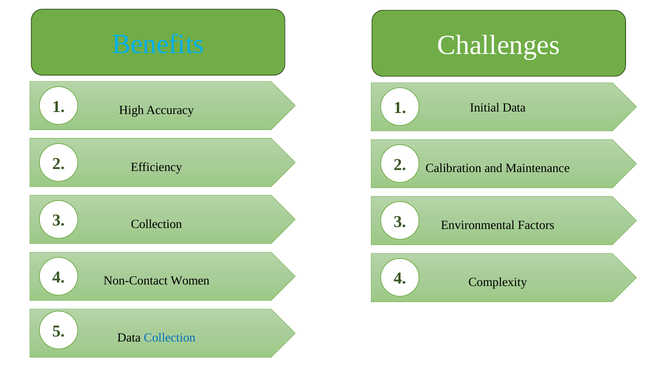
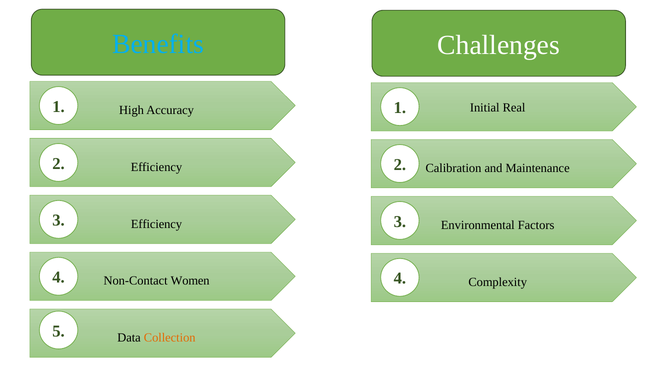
Initial Data: Data -> Real
Collection at (156, 224): Collection -> Efficiency
Collection at (170, 338) colour: blue -> orange
